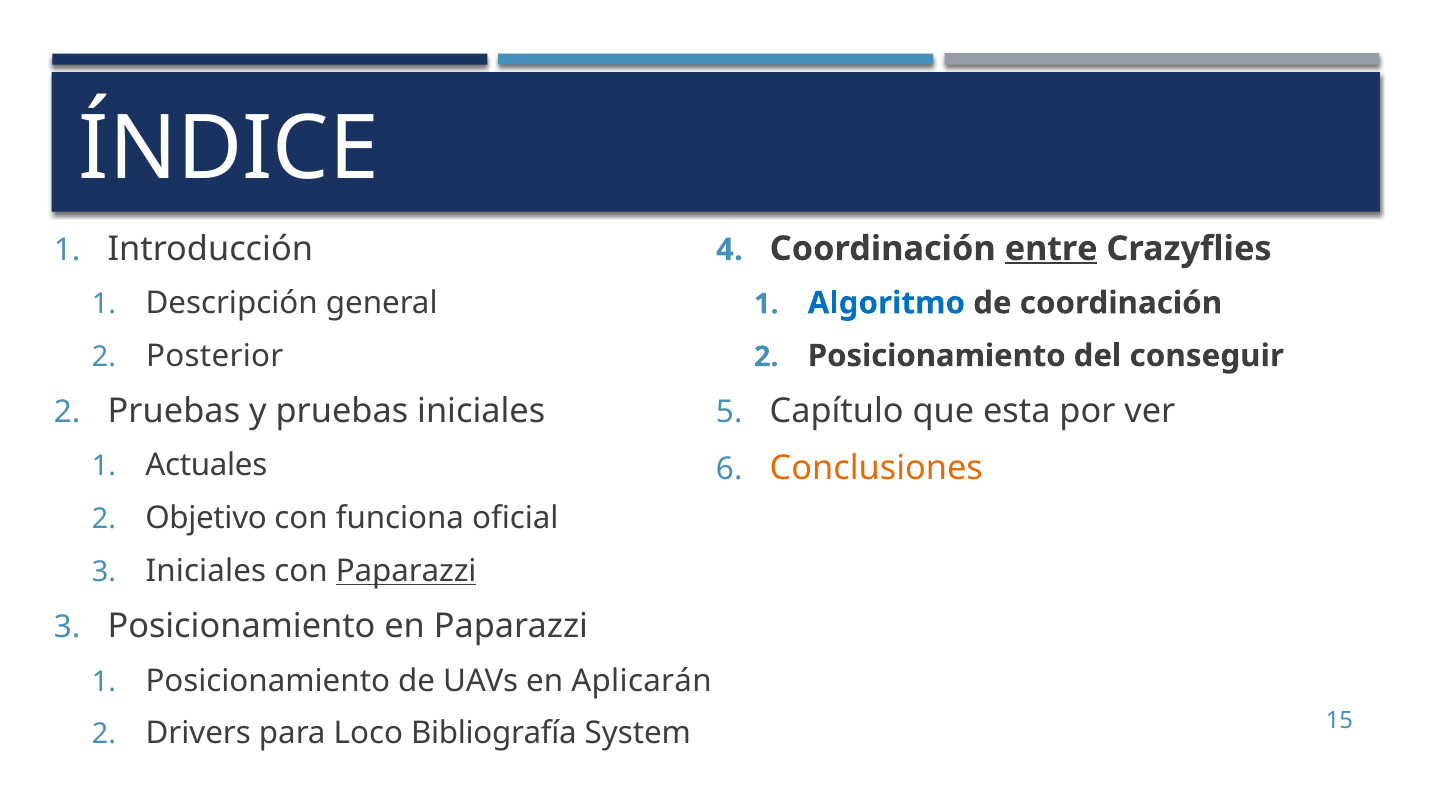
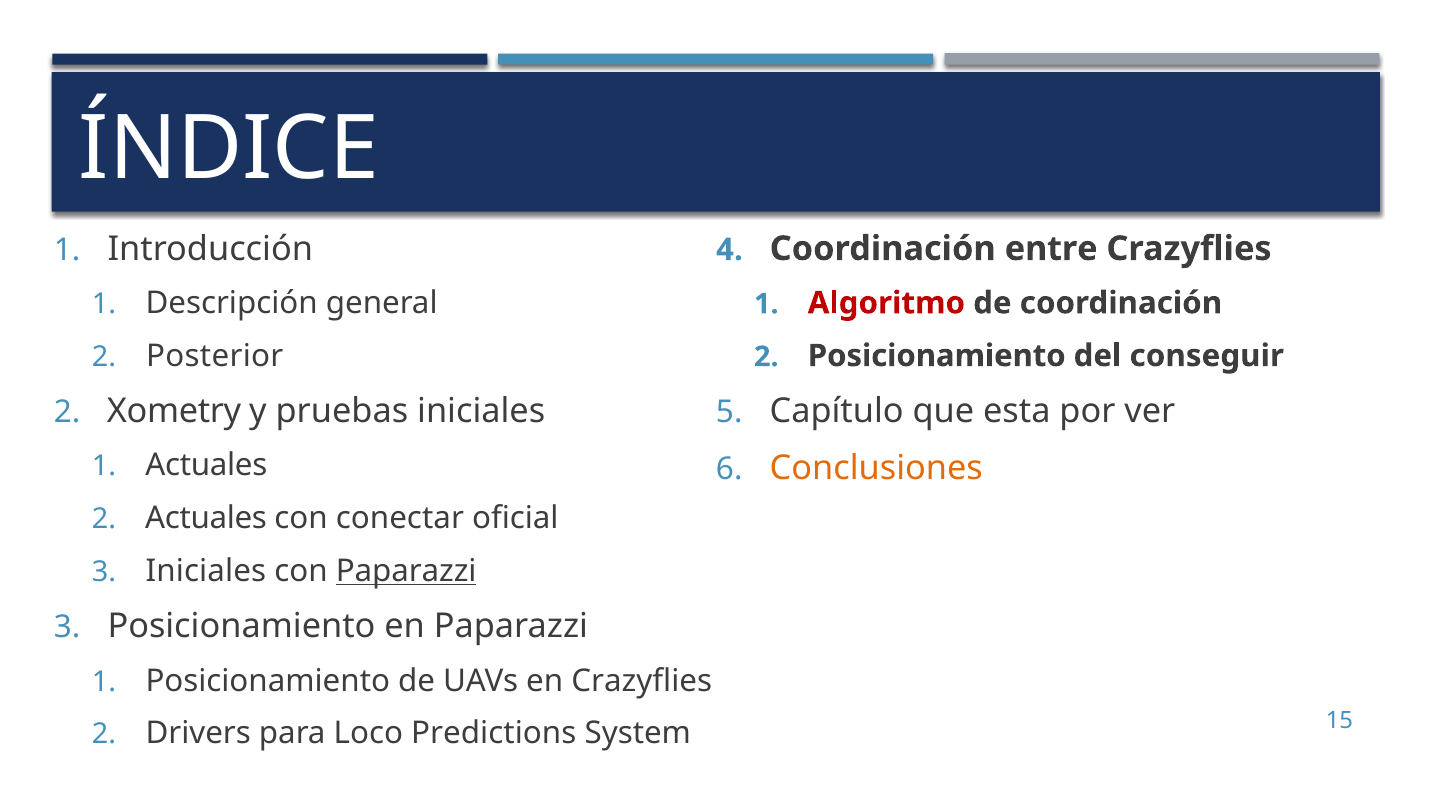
entre underline: present -> none
Algoritmo colour: blue -> red
Pruebas at (174, 411): Pruebas -> Xometry
Objetivo at (206, 519): Objetivo -> Actuales
funciona: funciona -> conectar
en Aplicarán: Aplicarán -> Crazyflies
Bibliografía: Bibliografía -> Predictions
